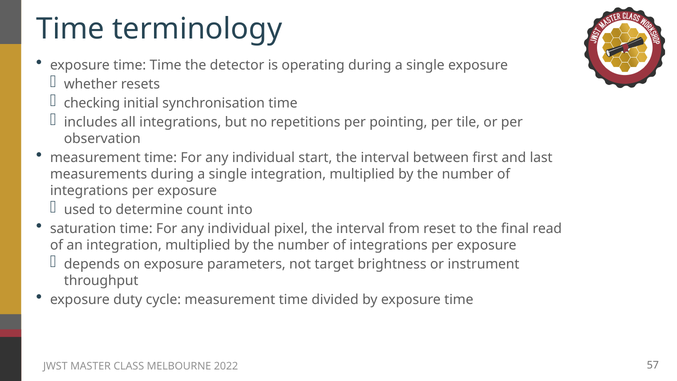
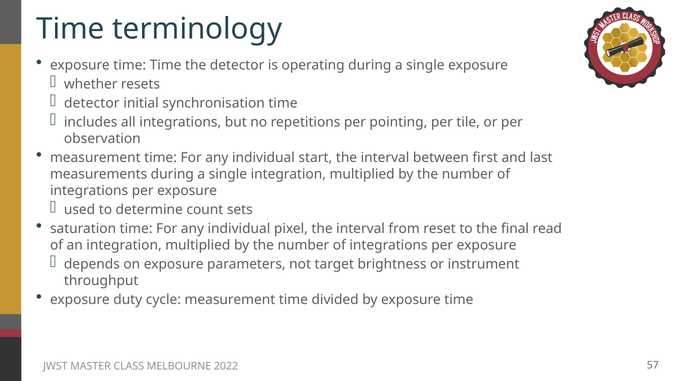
checking at (92, 103): checking -> detector
into: into -> sets
